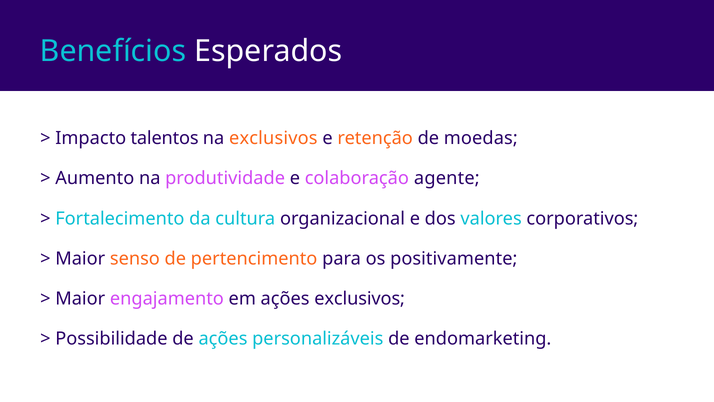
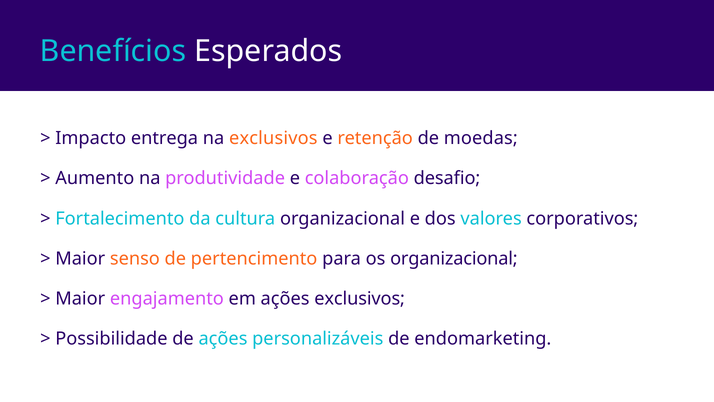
talentos: talentos -> entrega
agente: agente -> desafio
os positivamente: positivamente -> organizacional
